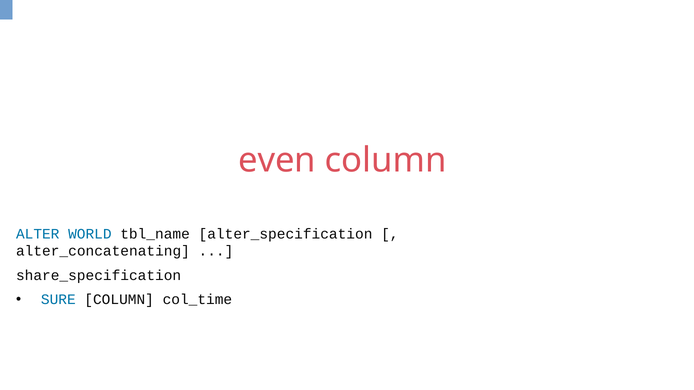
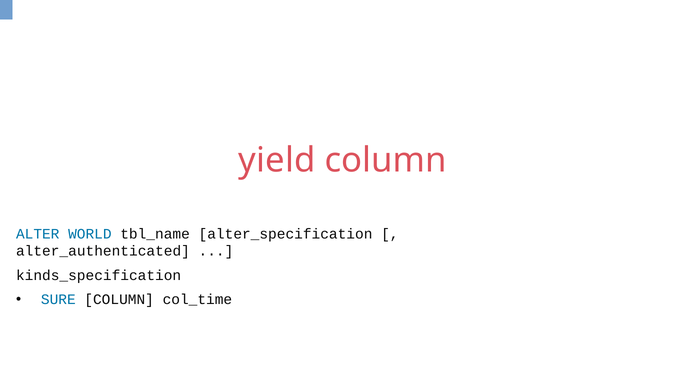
even: even -> yield
alter_concatenating: alter_concatenating -> alter_authenticated
share_specification: share_specification -> kinds_specification
